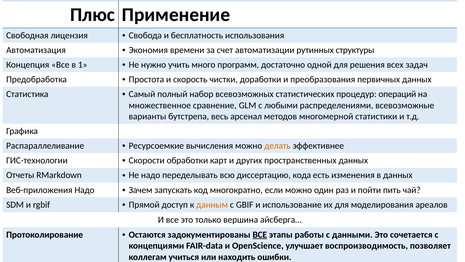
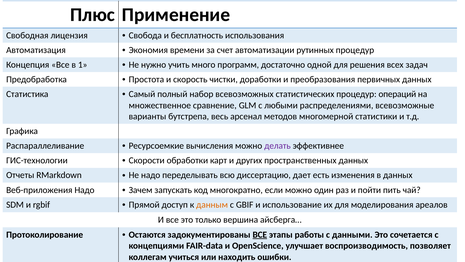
рутинных структуры: структуры -> процедур
делать colour: orange -> purple
кода: кода -> дает
